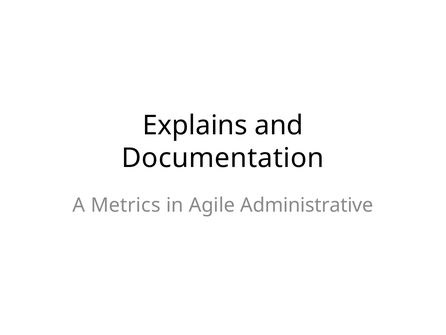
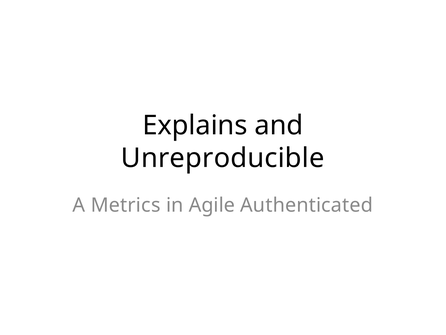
Documentation: Documentation -> Unreproducible
Administrative: Administrative -> Authenticated
